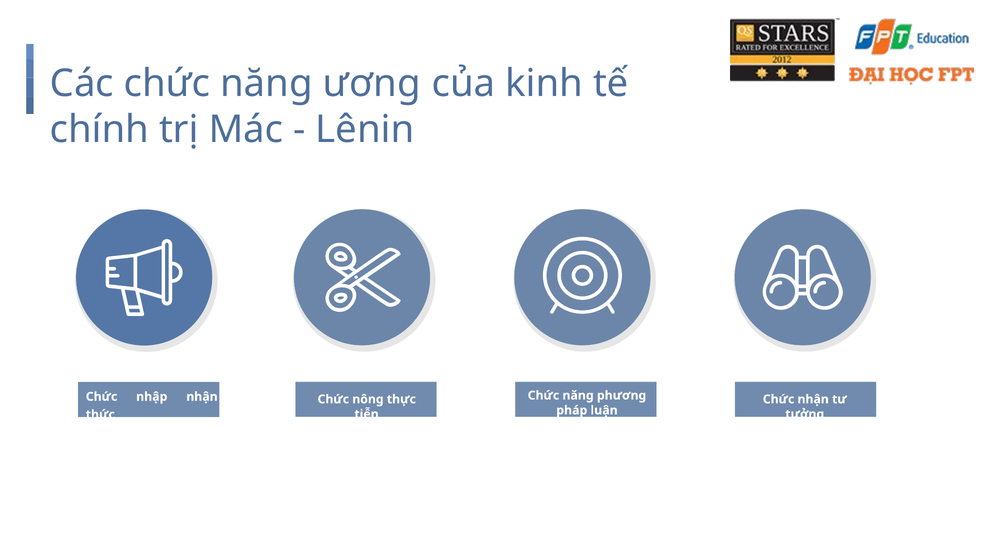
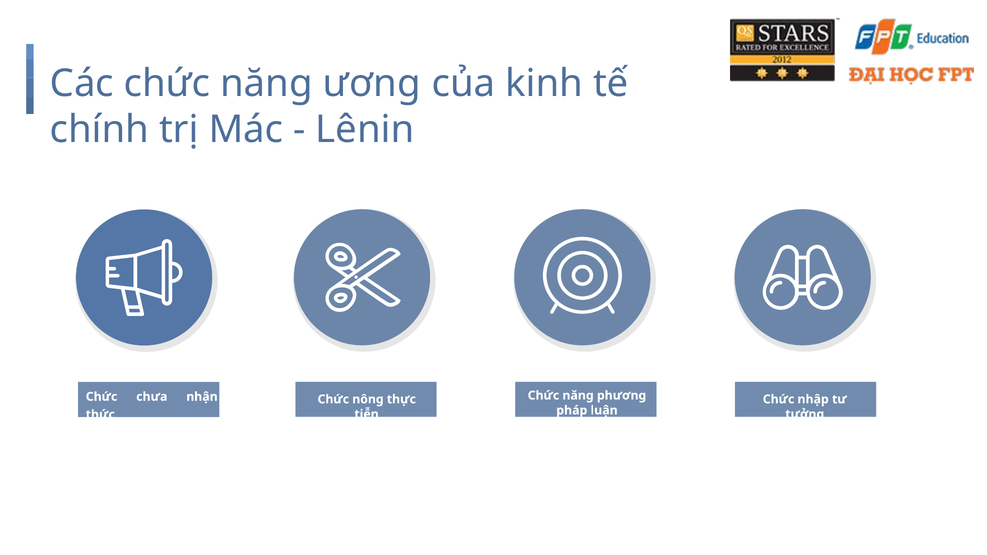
nhập: nhập -> chưa
Chức nhận: nhận -> nhập
